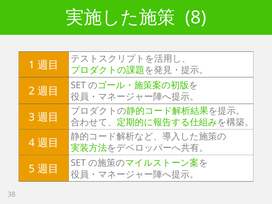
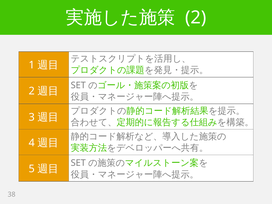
8 at (196, 17): 8 -> 2
